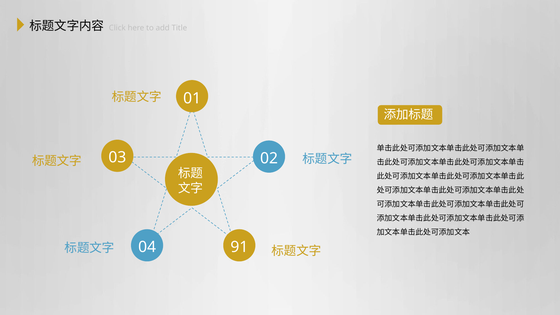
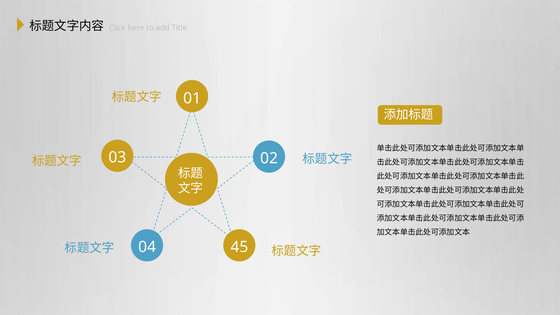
91: 91 -> 45
